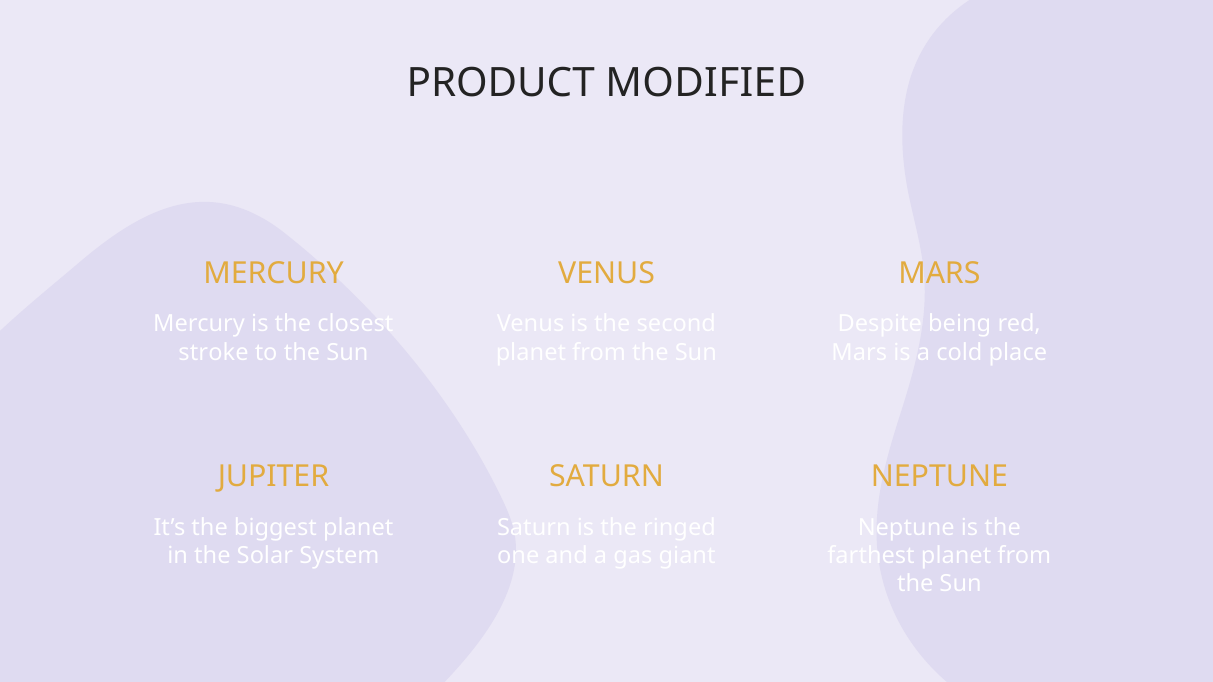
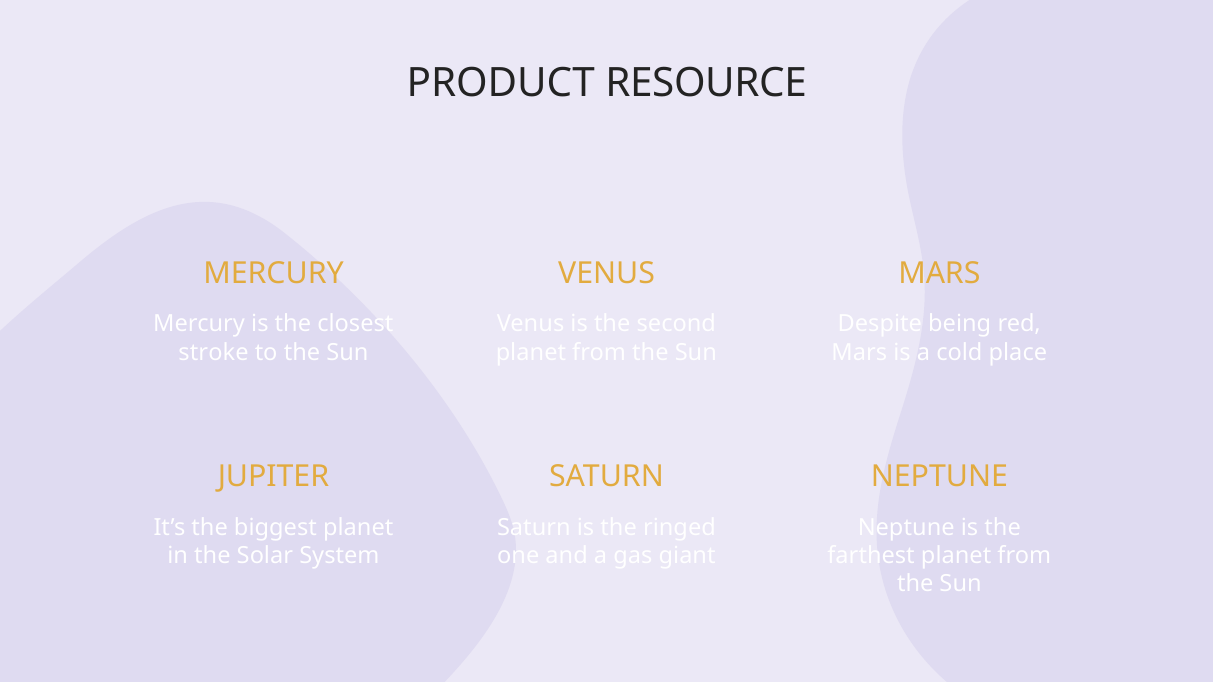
MODIFIED: MODIFIED -> RESOURCE
